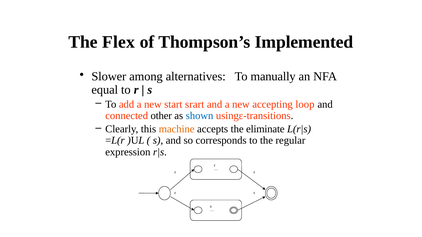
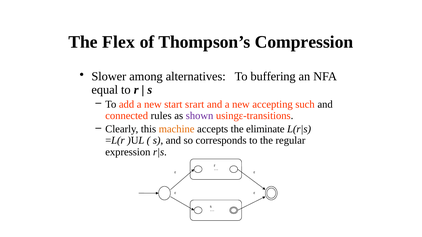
Implemented: Implemented -> Compression
manually: manually -> buffering
loop: loop -> such
other: other -> rules
shown colour: blue -> purple
